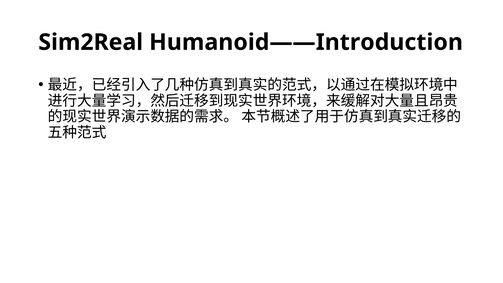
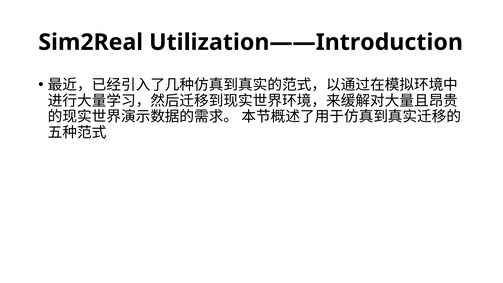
Humanoid——Introduction: Humanoid——Introduction -> Utilization——Introduction
